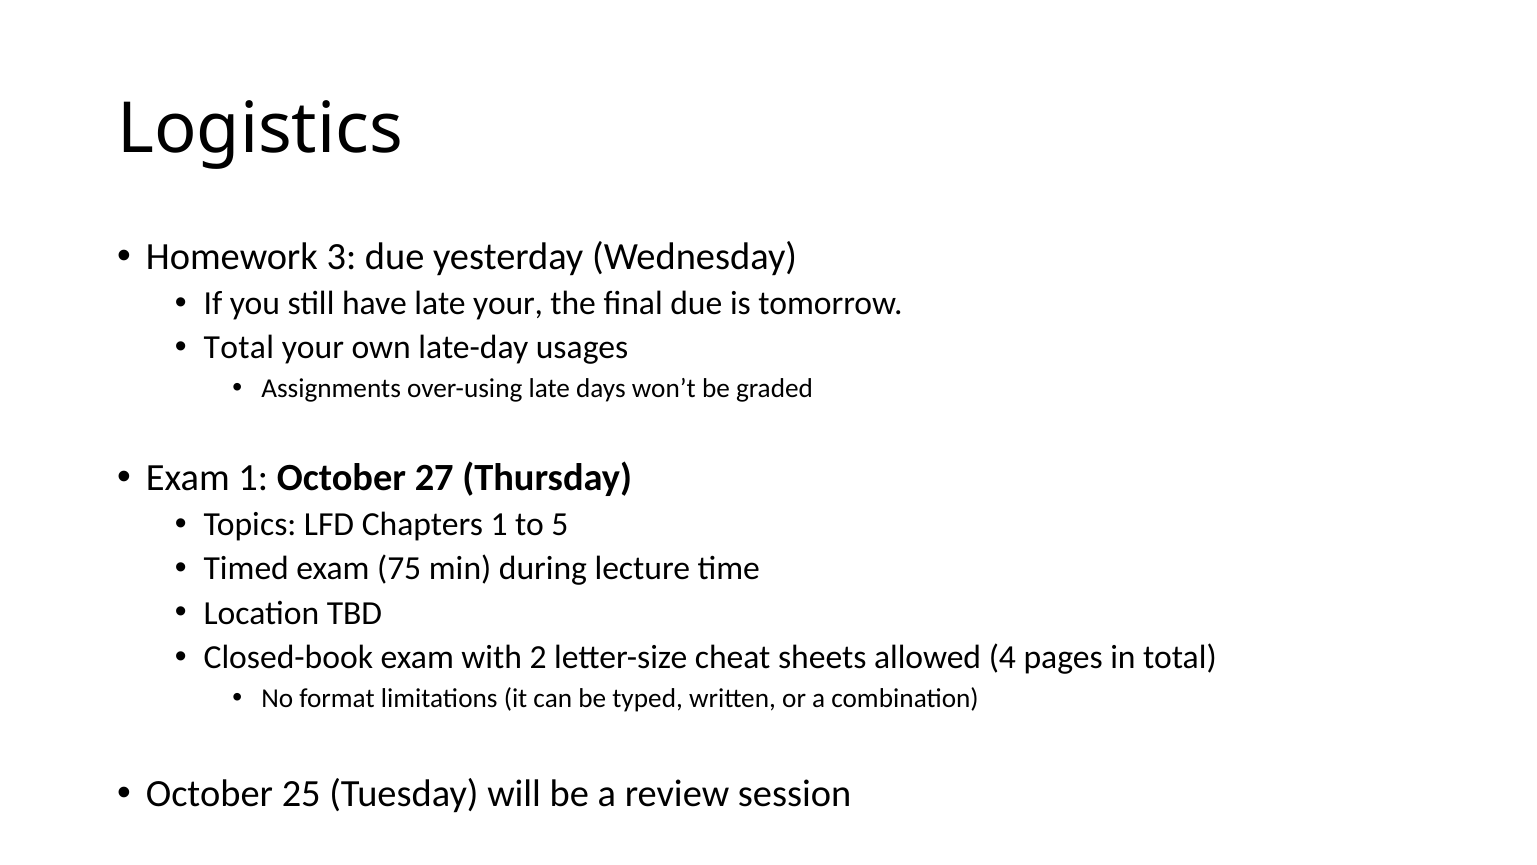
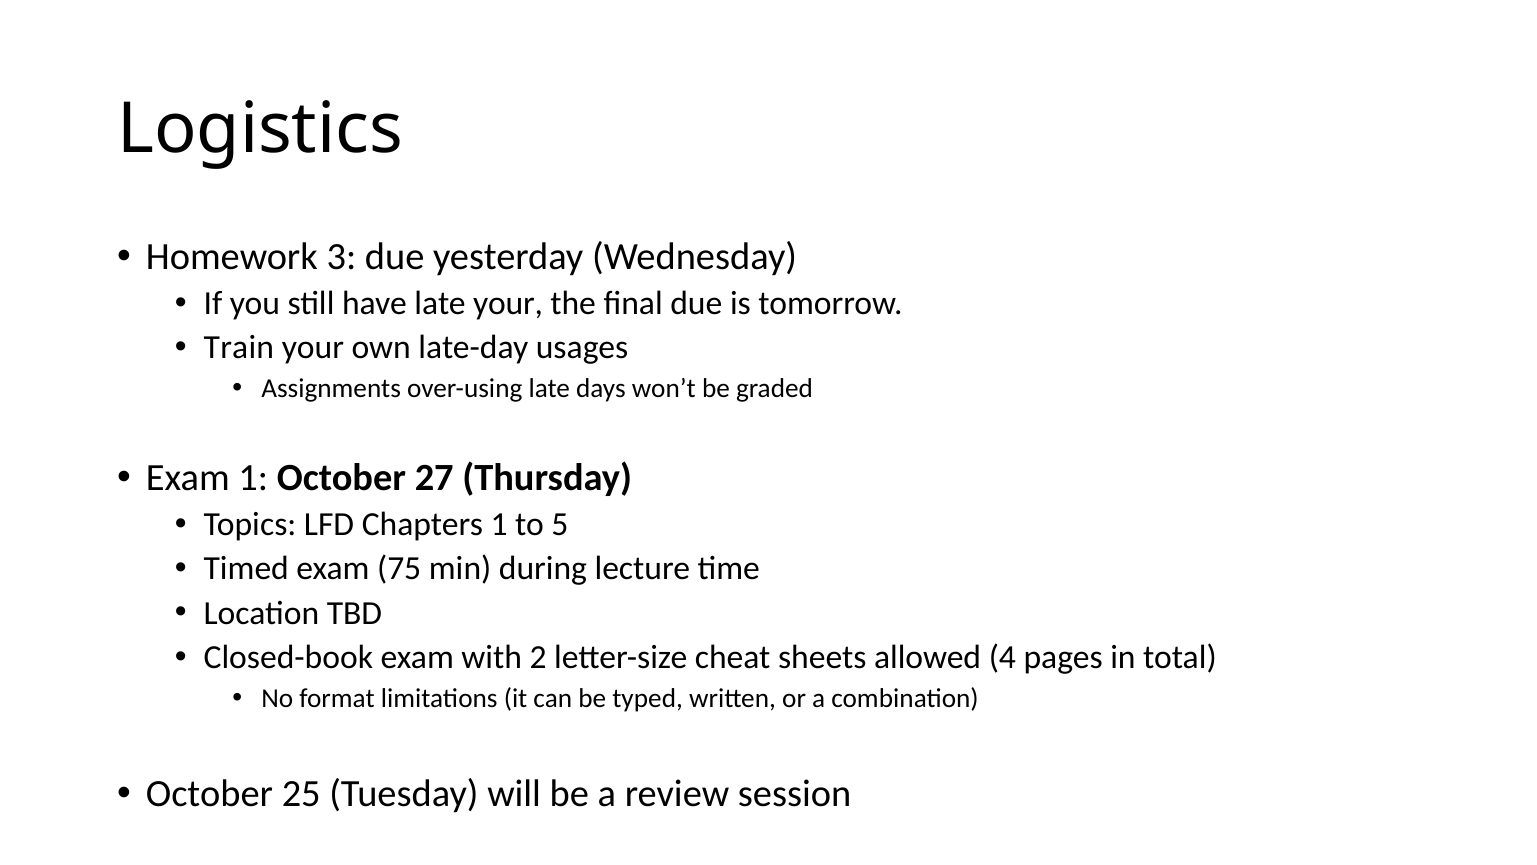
Total at (239, 348): Total -> Train
